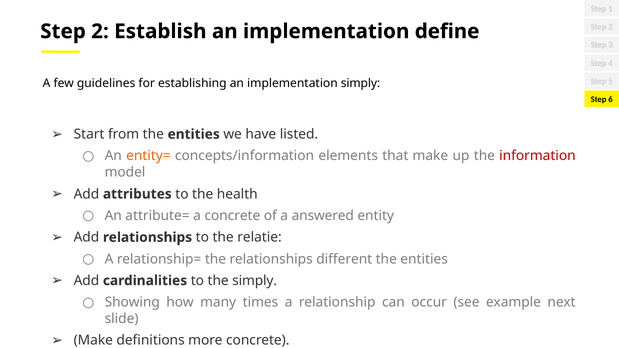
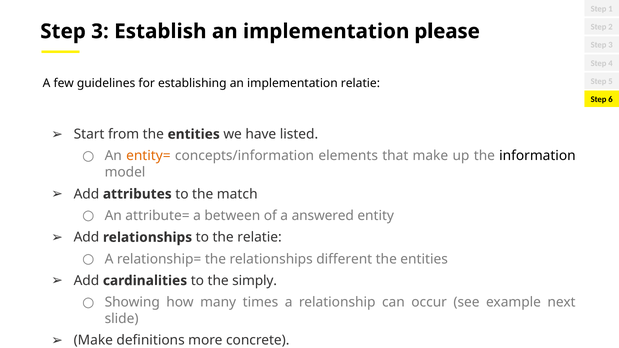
2 at (100, 31): 2 -> 3
define: define -> please
implementation simply: simply -> relatie
information colour: red -> black
health: health -> match
a concrete: concrete -> between
